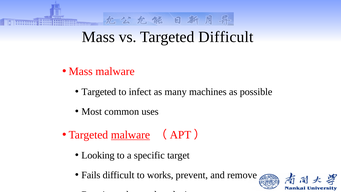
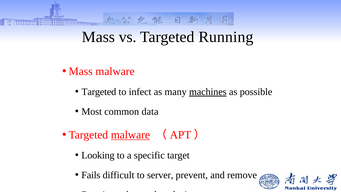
Targeted Difficult: Difficult -> Running
machines underline: none -> present
uses: uses -> data
works: works -> server
